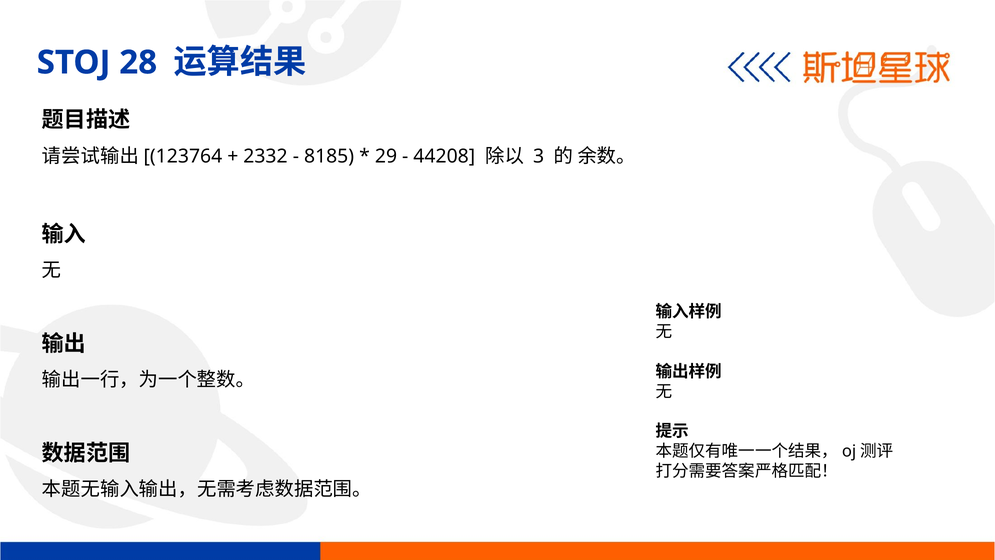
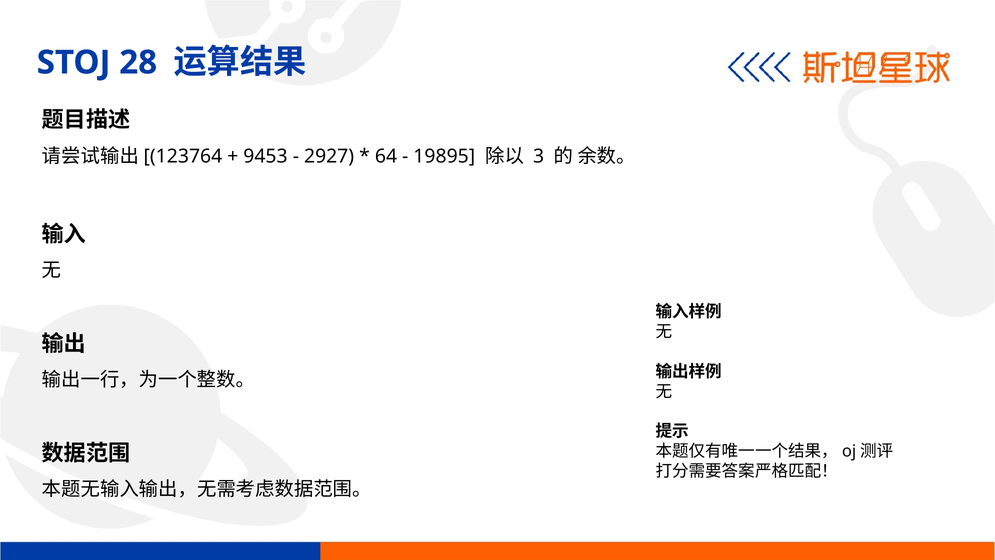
2332: 2332 -> 9453
8185: 8185 -> 2927
29: 29 -> 64
44208: 44208 -> 19895
